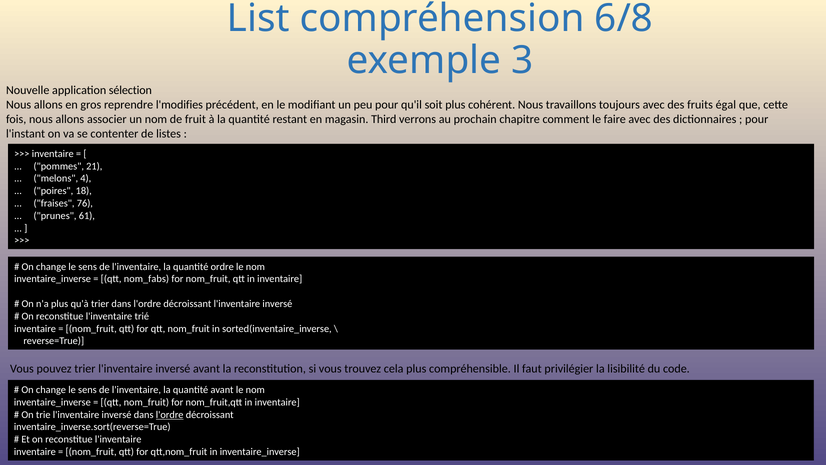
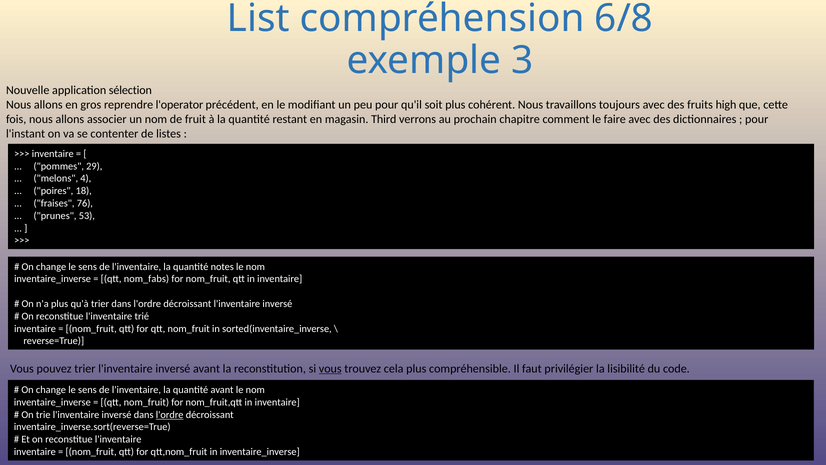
l'modifies: l'modifies -> l'operator
égal: égal -> high
21: 21 -> 29
61: 61 -> 53
ordre: ordre -> notes
vous at (330, 368) underline: none -> present
